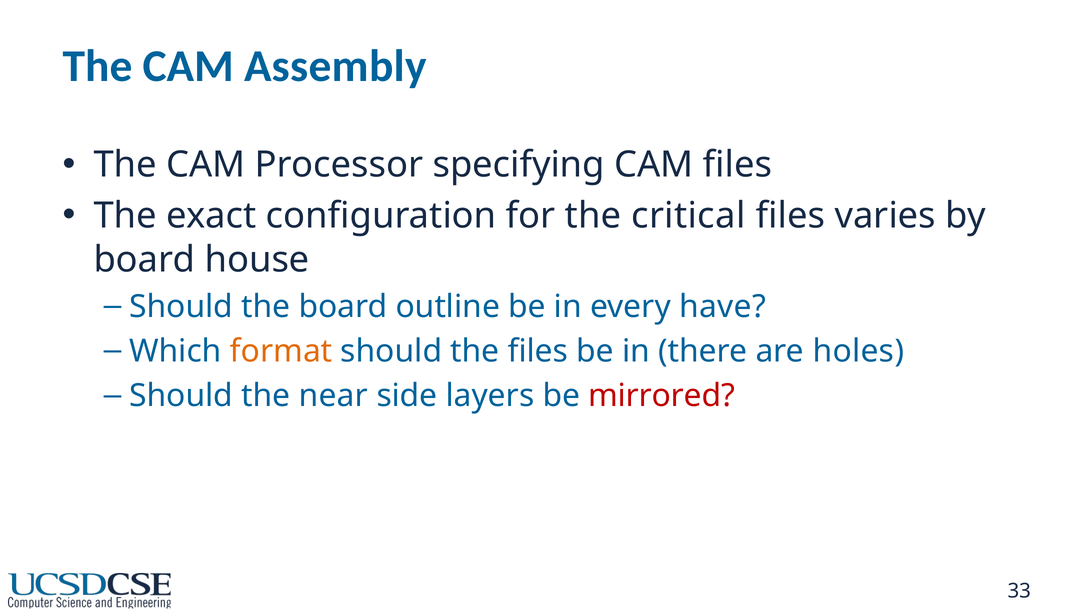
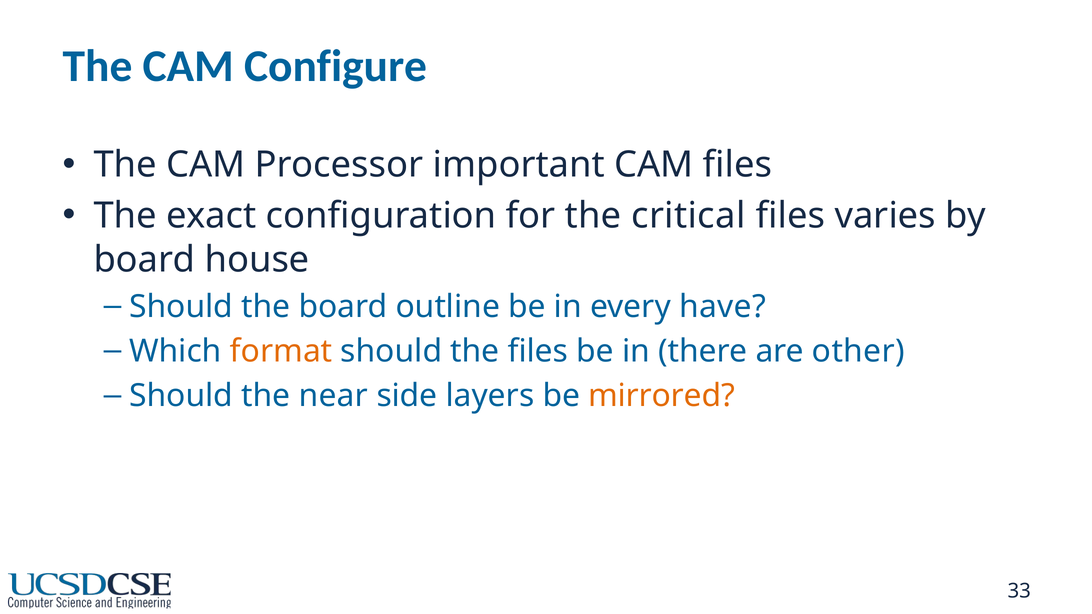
Assembly: Assembly -> Configure
specifying: specifying -> important
holes: holes -> other
mirrored colour: red -> orange
